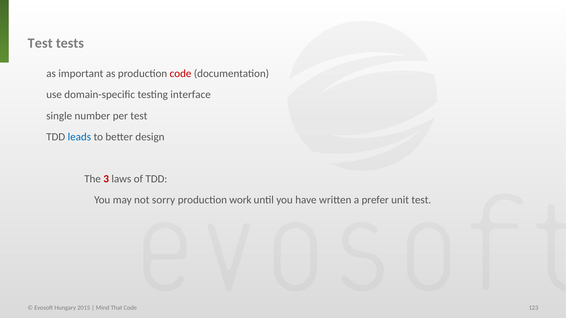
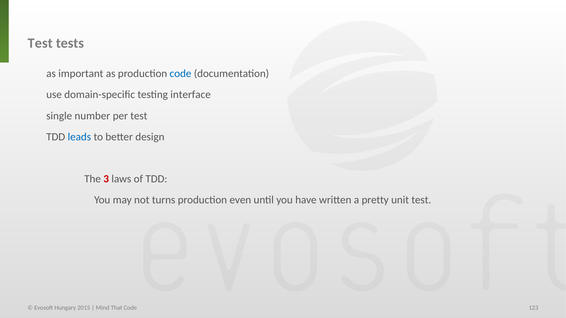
code at (180, 74) colour: red -> blue
sorry: sorry -> turns
work: work -> even
prefer: prefer -> pretty
